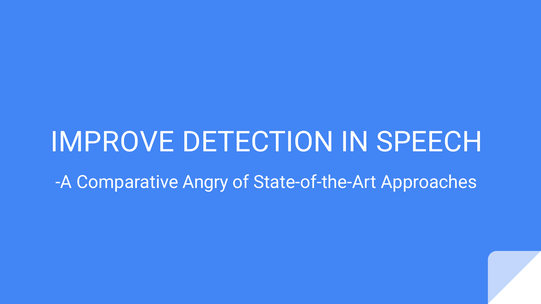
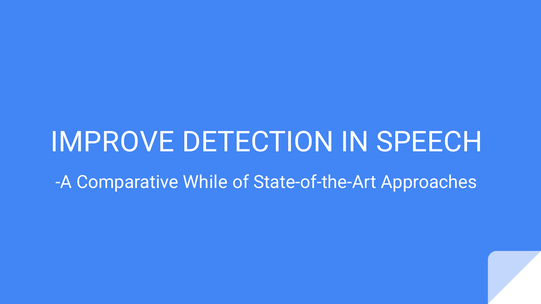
Angry: Angry -> While
